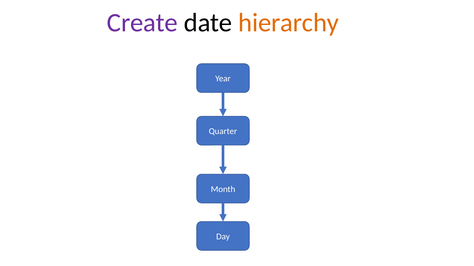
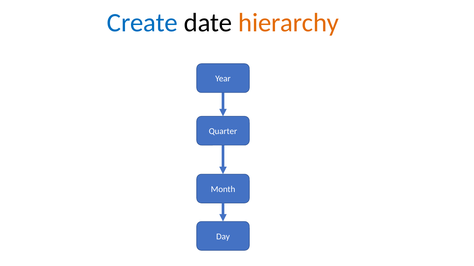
Create colour: purple -> blue
